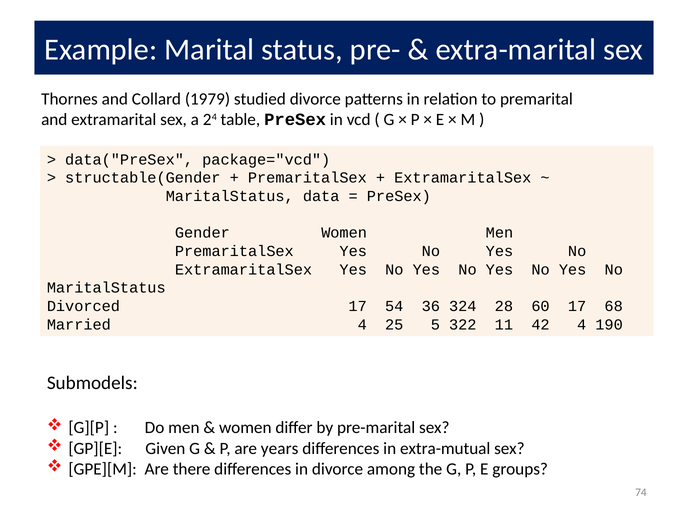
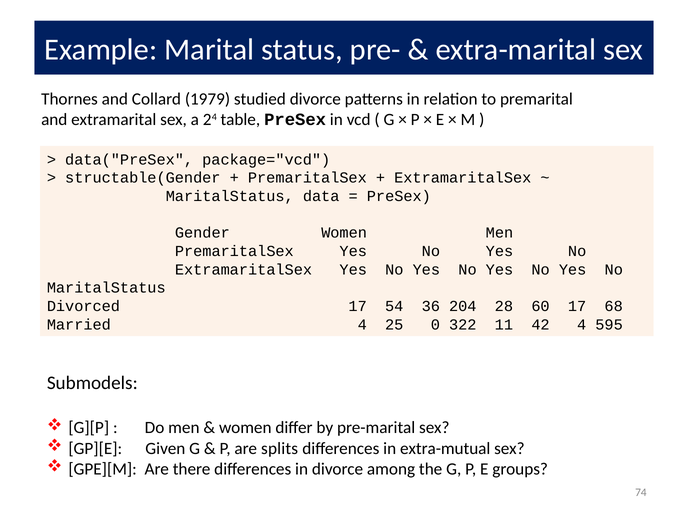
324: 324 -> 204
5: 5 -> 0
190: 190 -> 595
years: years -> splits
